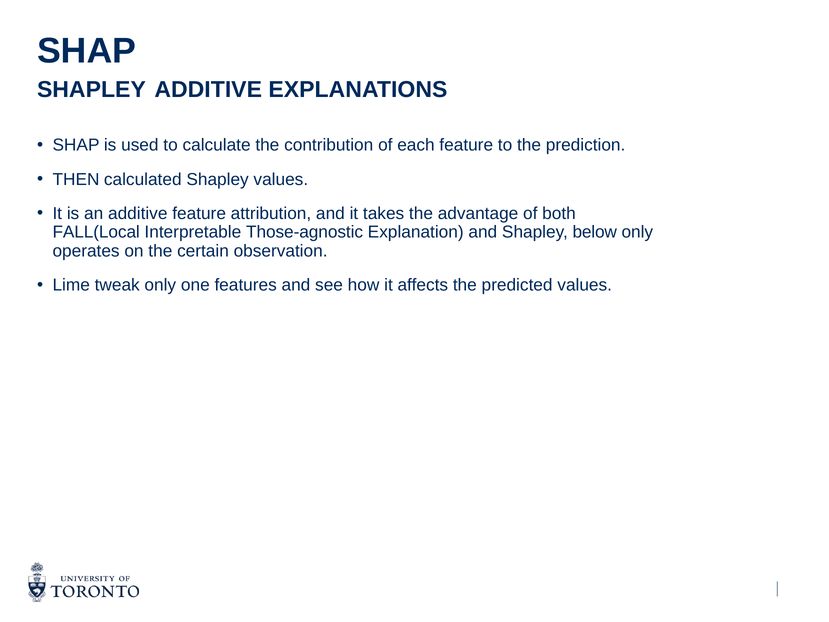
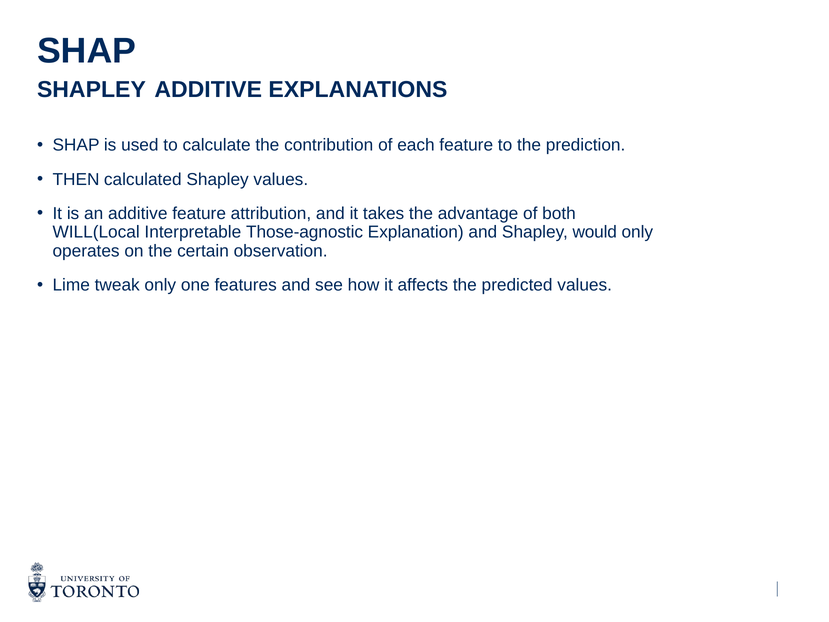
FALL(Local: FALL(Local -> WILL(Local
below: below -> would
